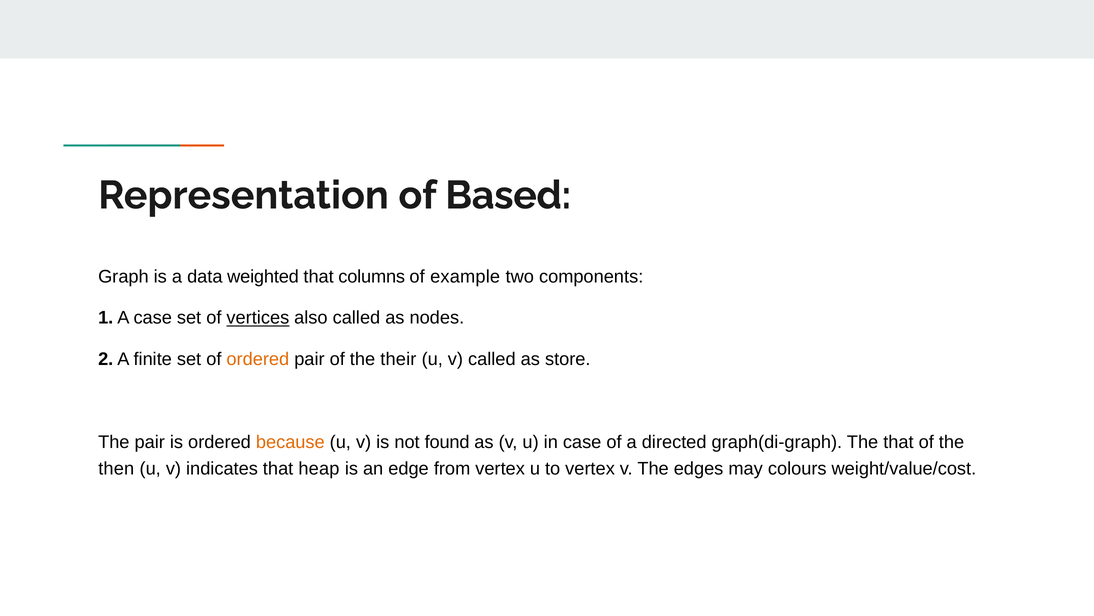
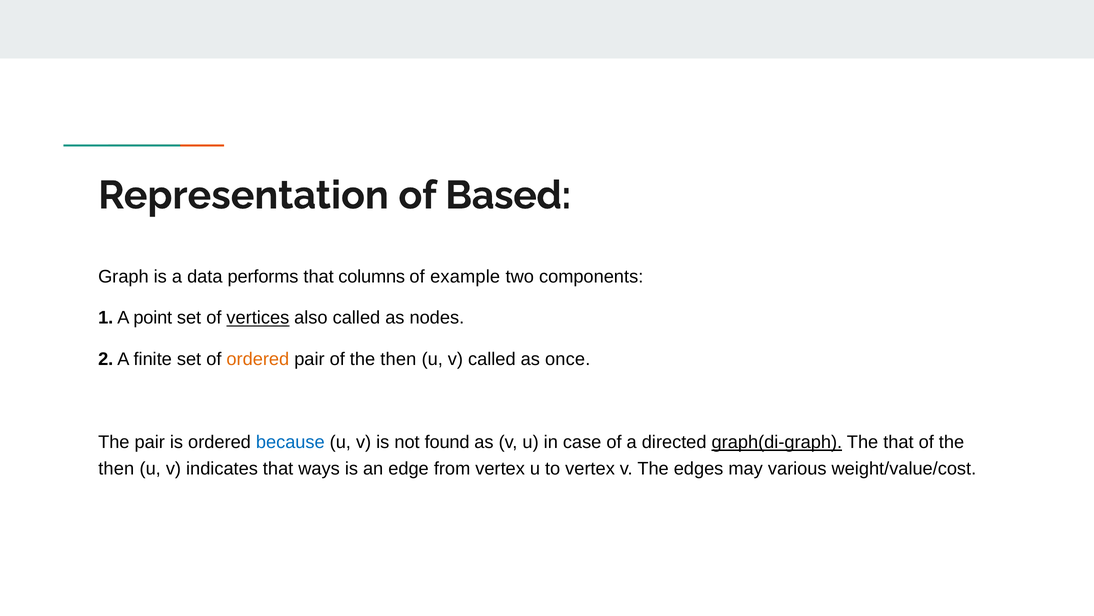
weighted: weighted -> performs
A case: case -> point
pair of the their: their -> then
store: store -> once
because colour: orange -> blue
graph(di-graph underline: none -> present
heap: heap -> ways
colours: colours -> various
